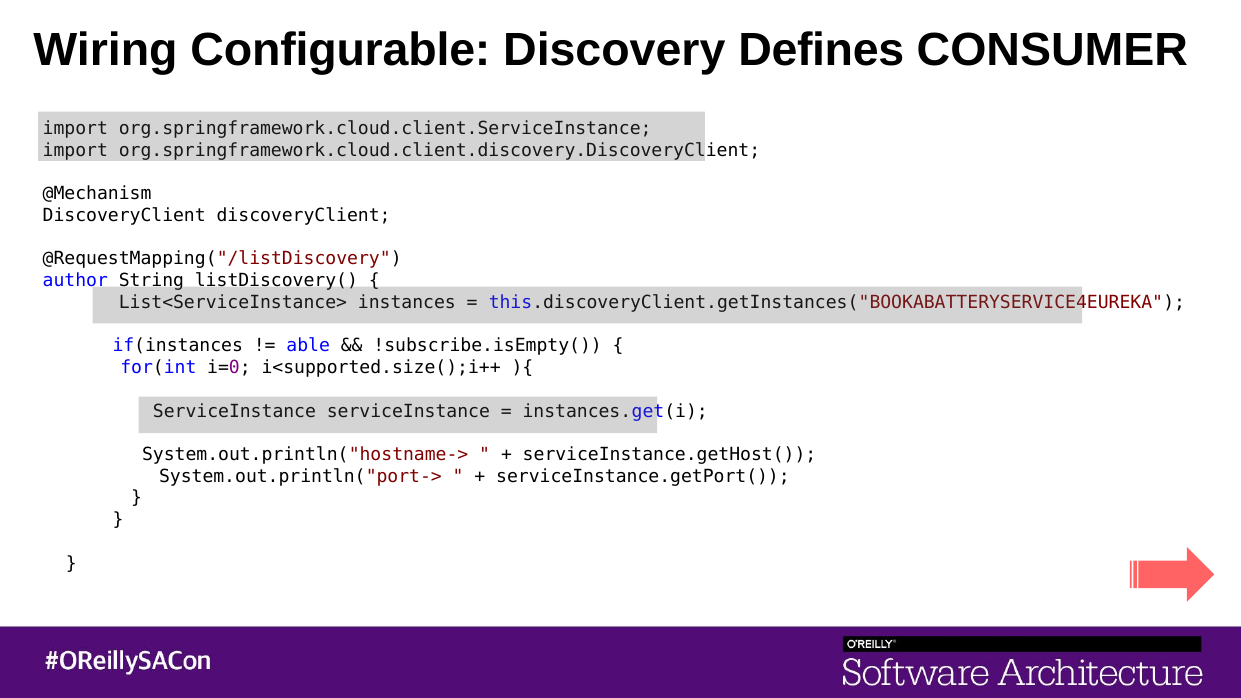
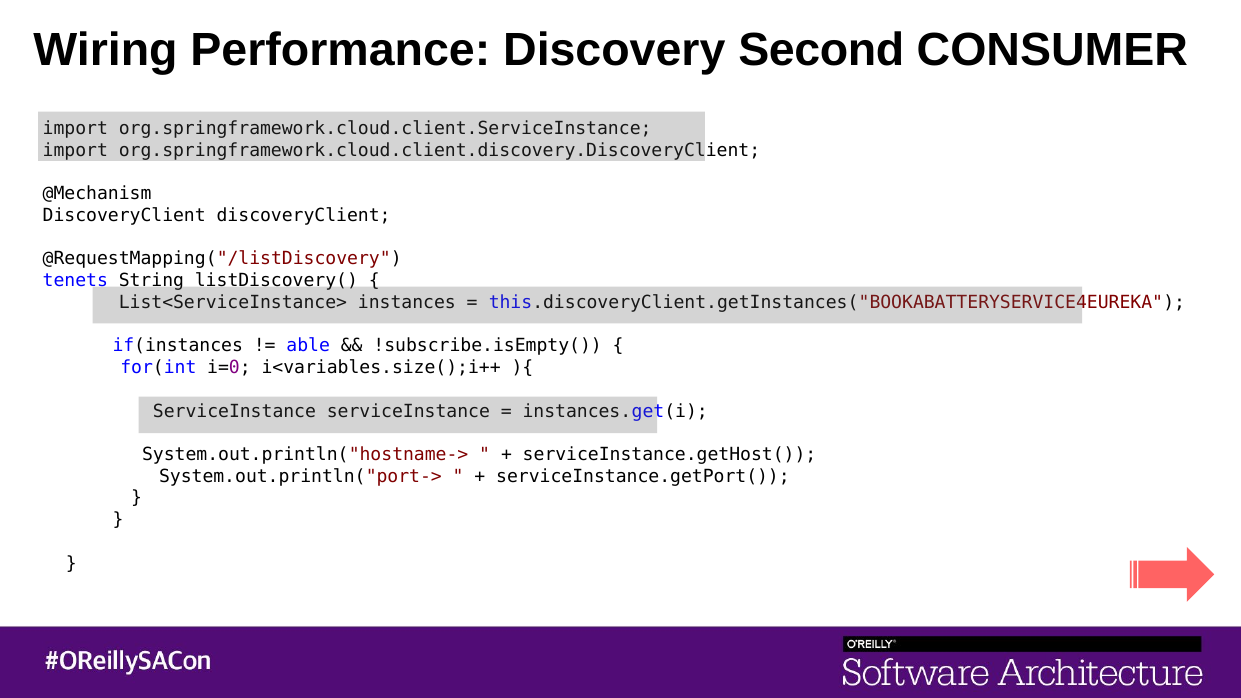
Configurable: Configurable -> Performance
Defines: Defines -> Second
author: author -> tenets
i<supported.size();i++: i<supported.size();i++ -> i<variables.size();i++
